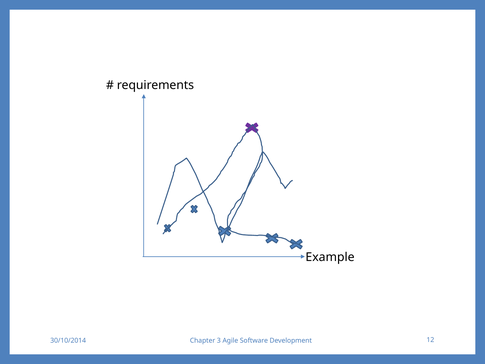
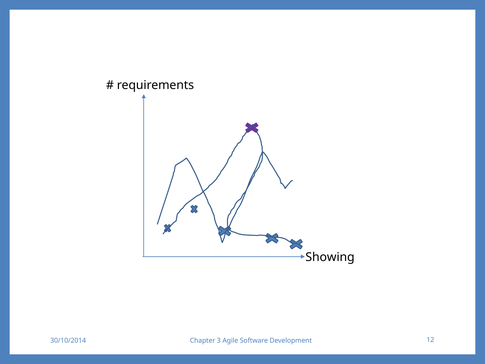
Example: Example -> Showing
